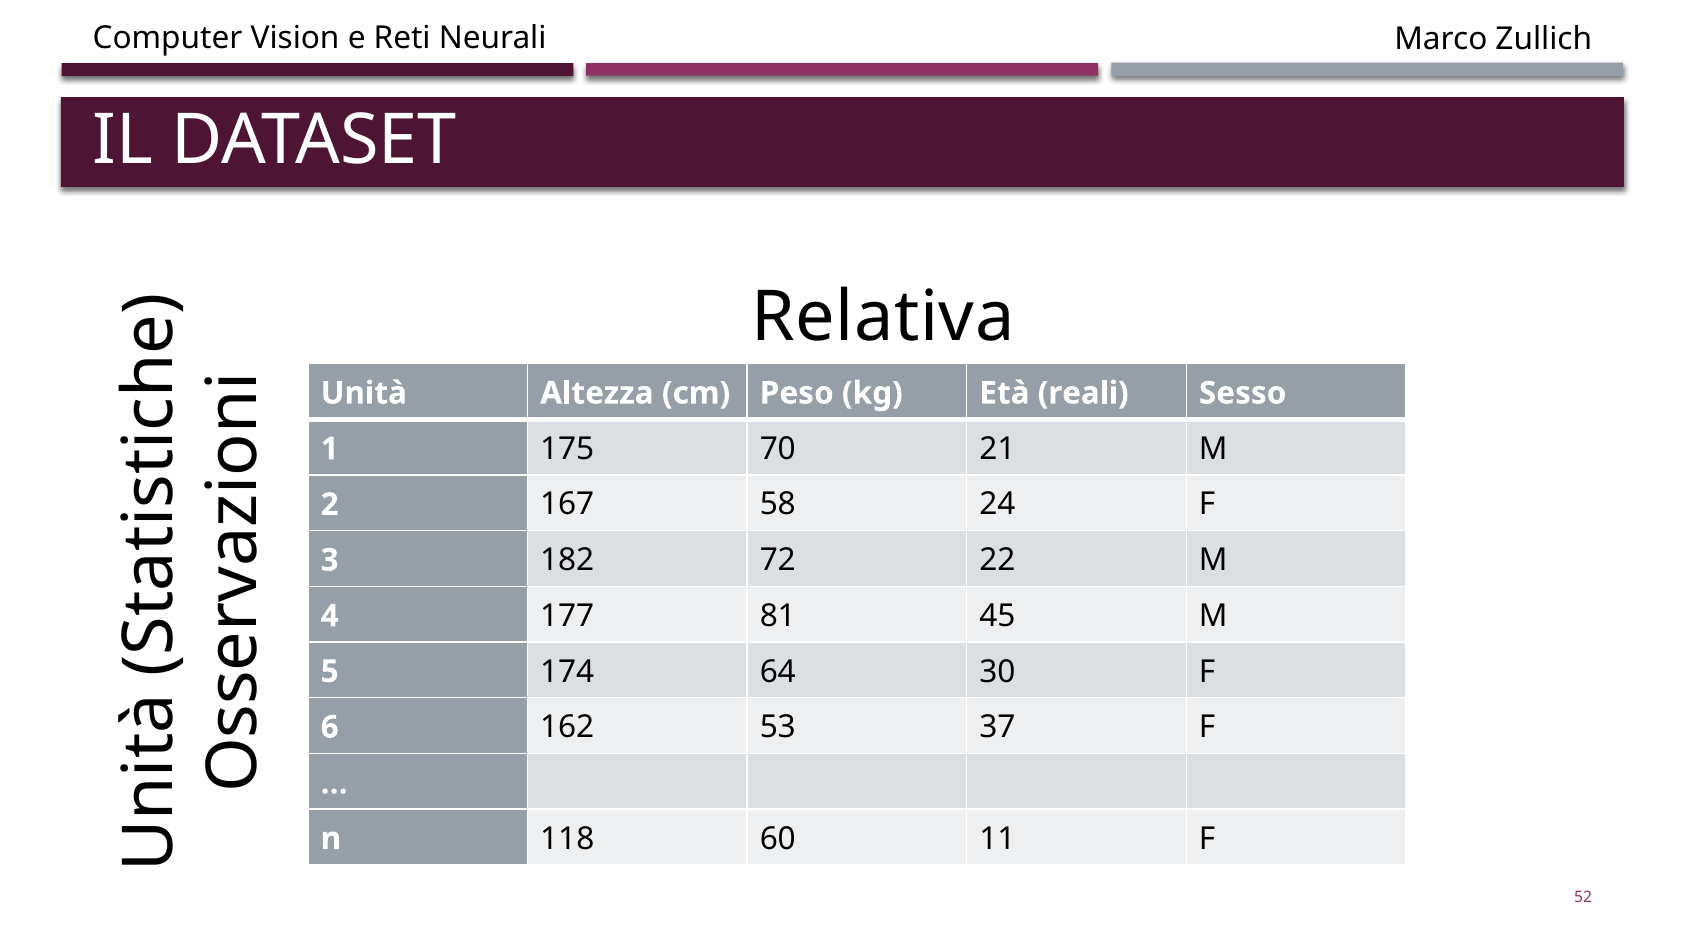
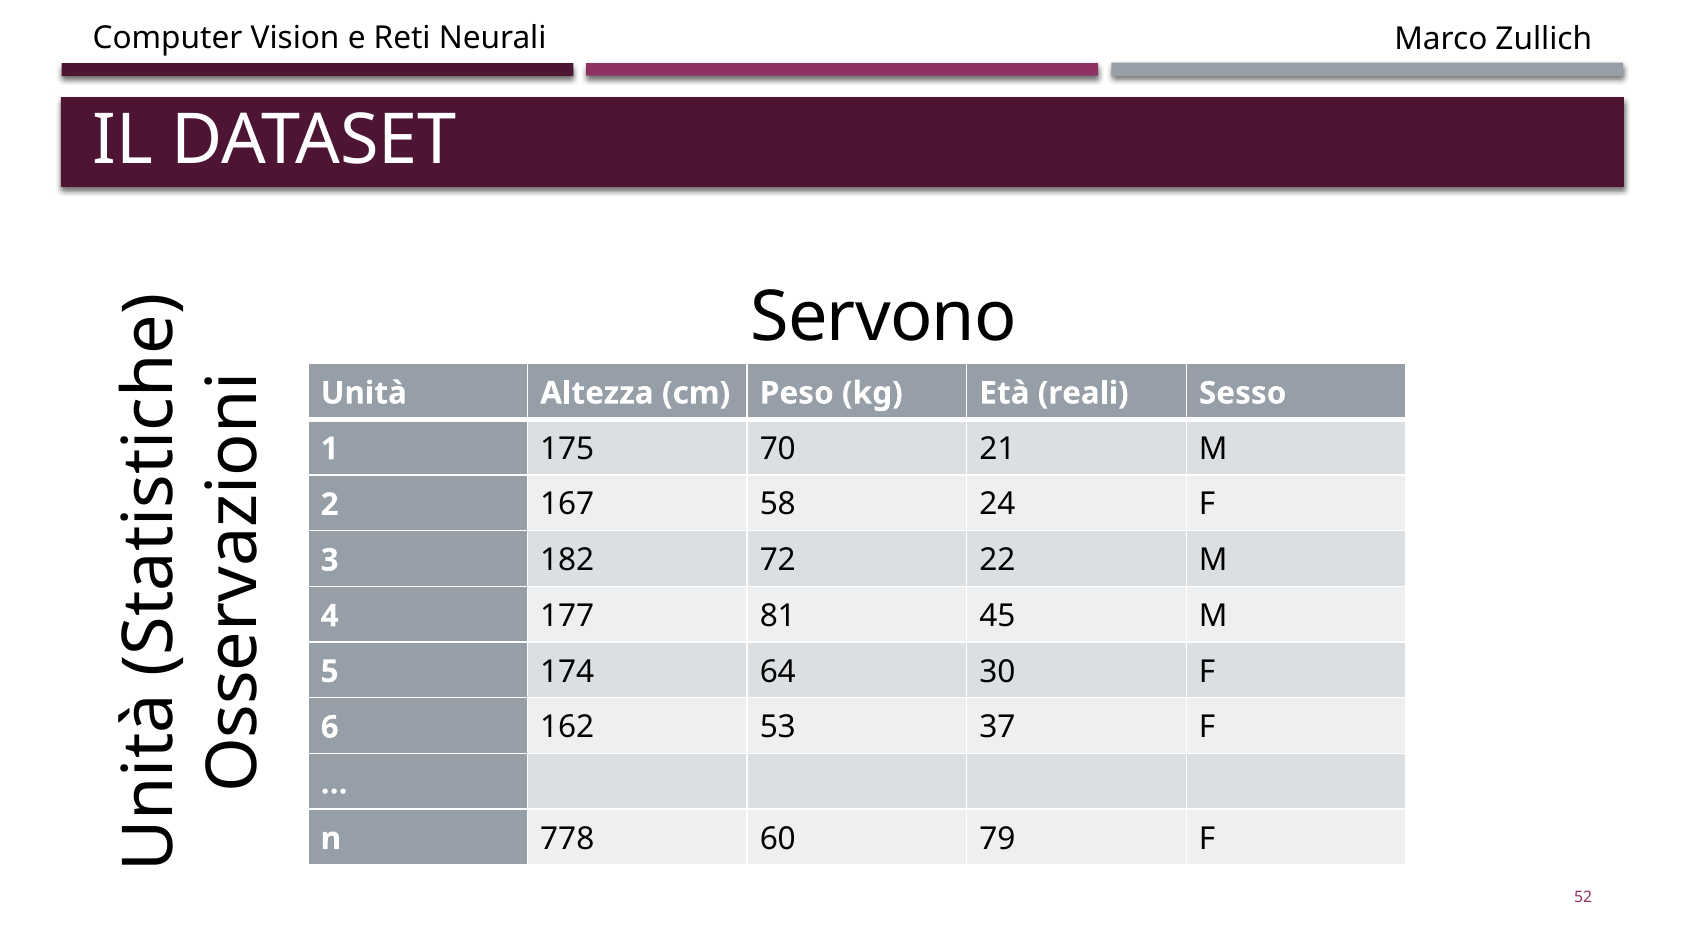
Relativa: Relativa -> Servono
118: 118 -> 778
11: 11 -> 79
